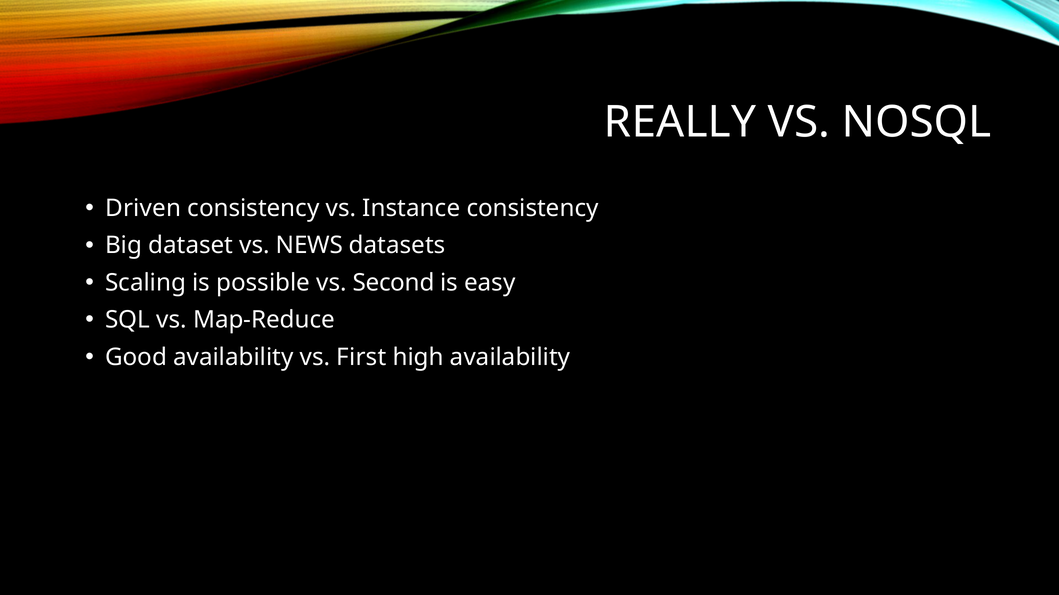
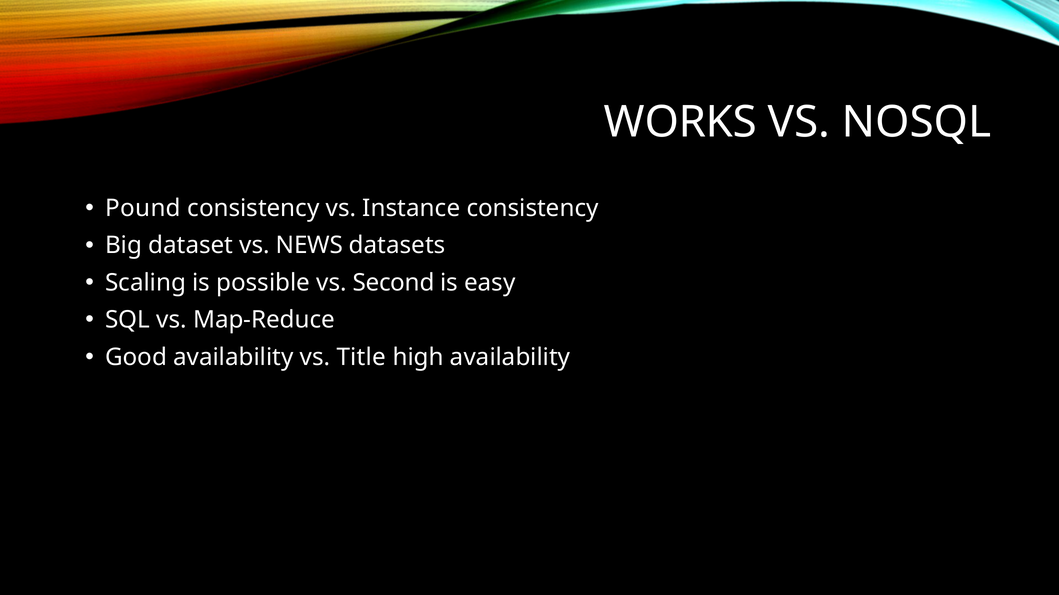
REALLY: REALLY -> WORKS
Driven: Driven -> Pound
First: First -> Title
